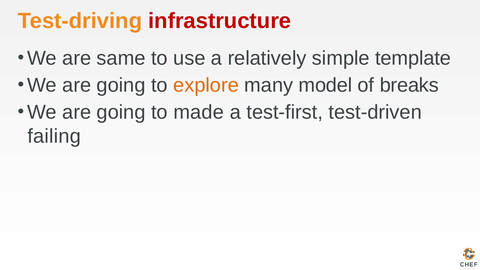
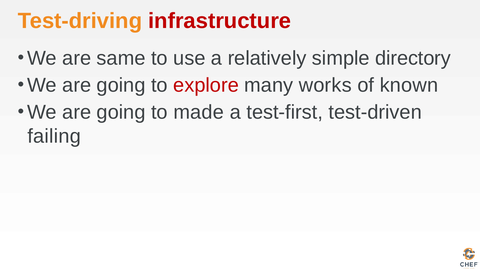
template: template -> directory
explore colour: orange -> red
model: model -> works
breaks: breaks -> known
